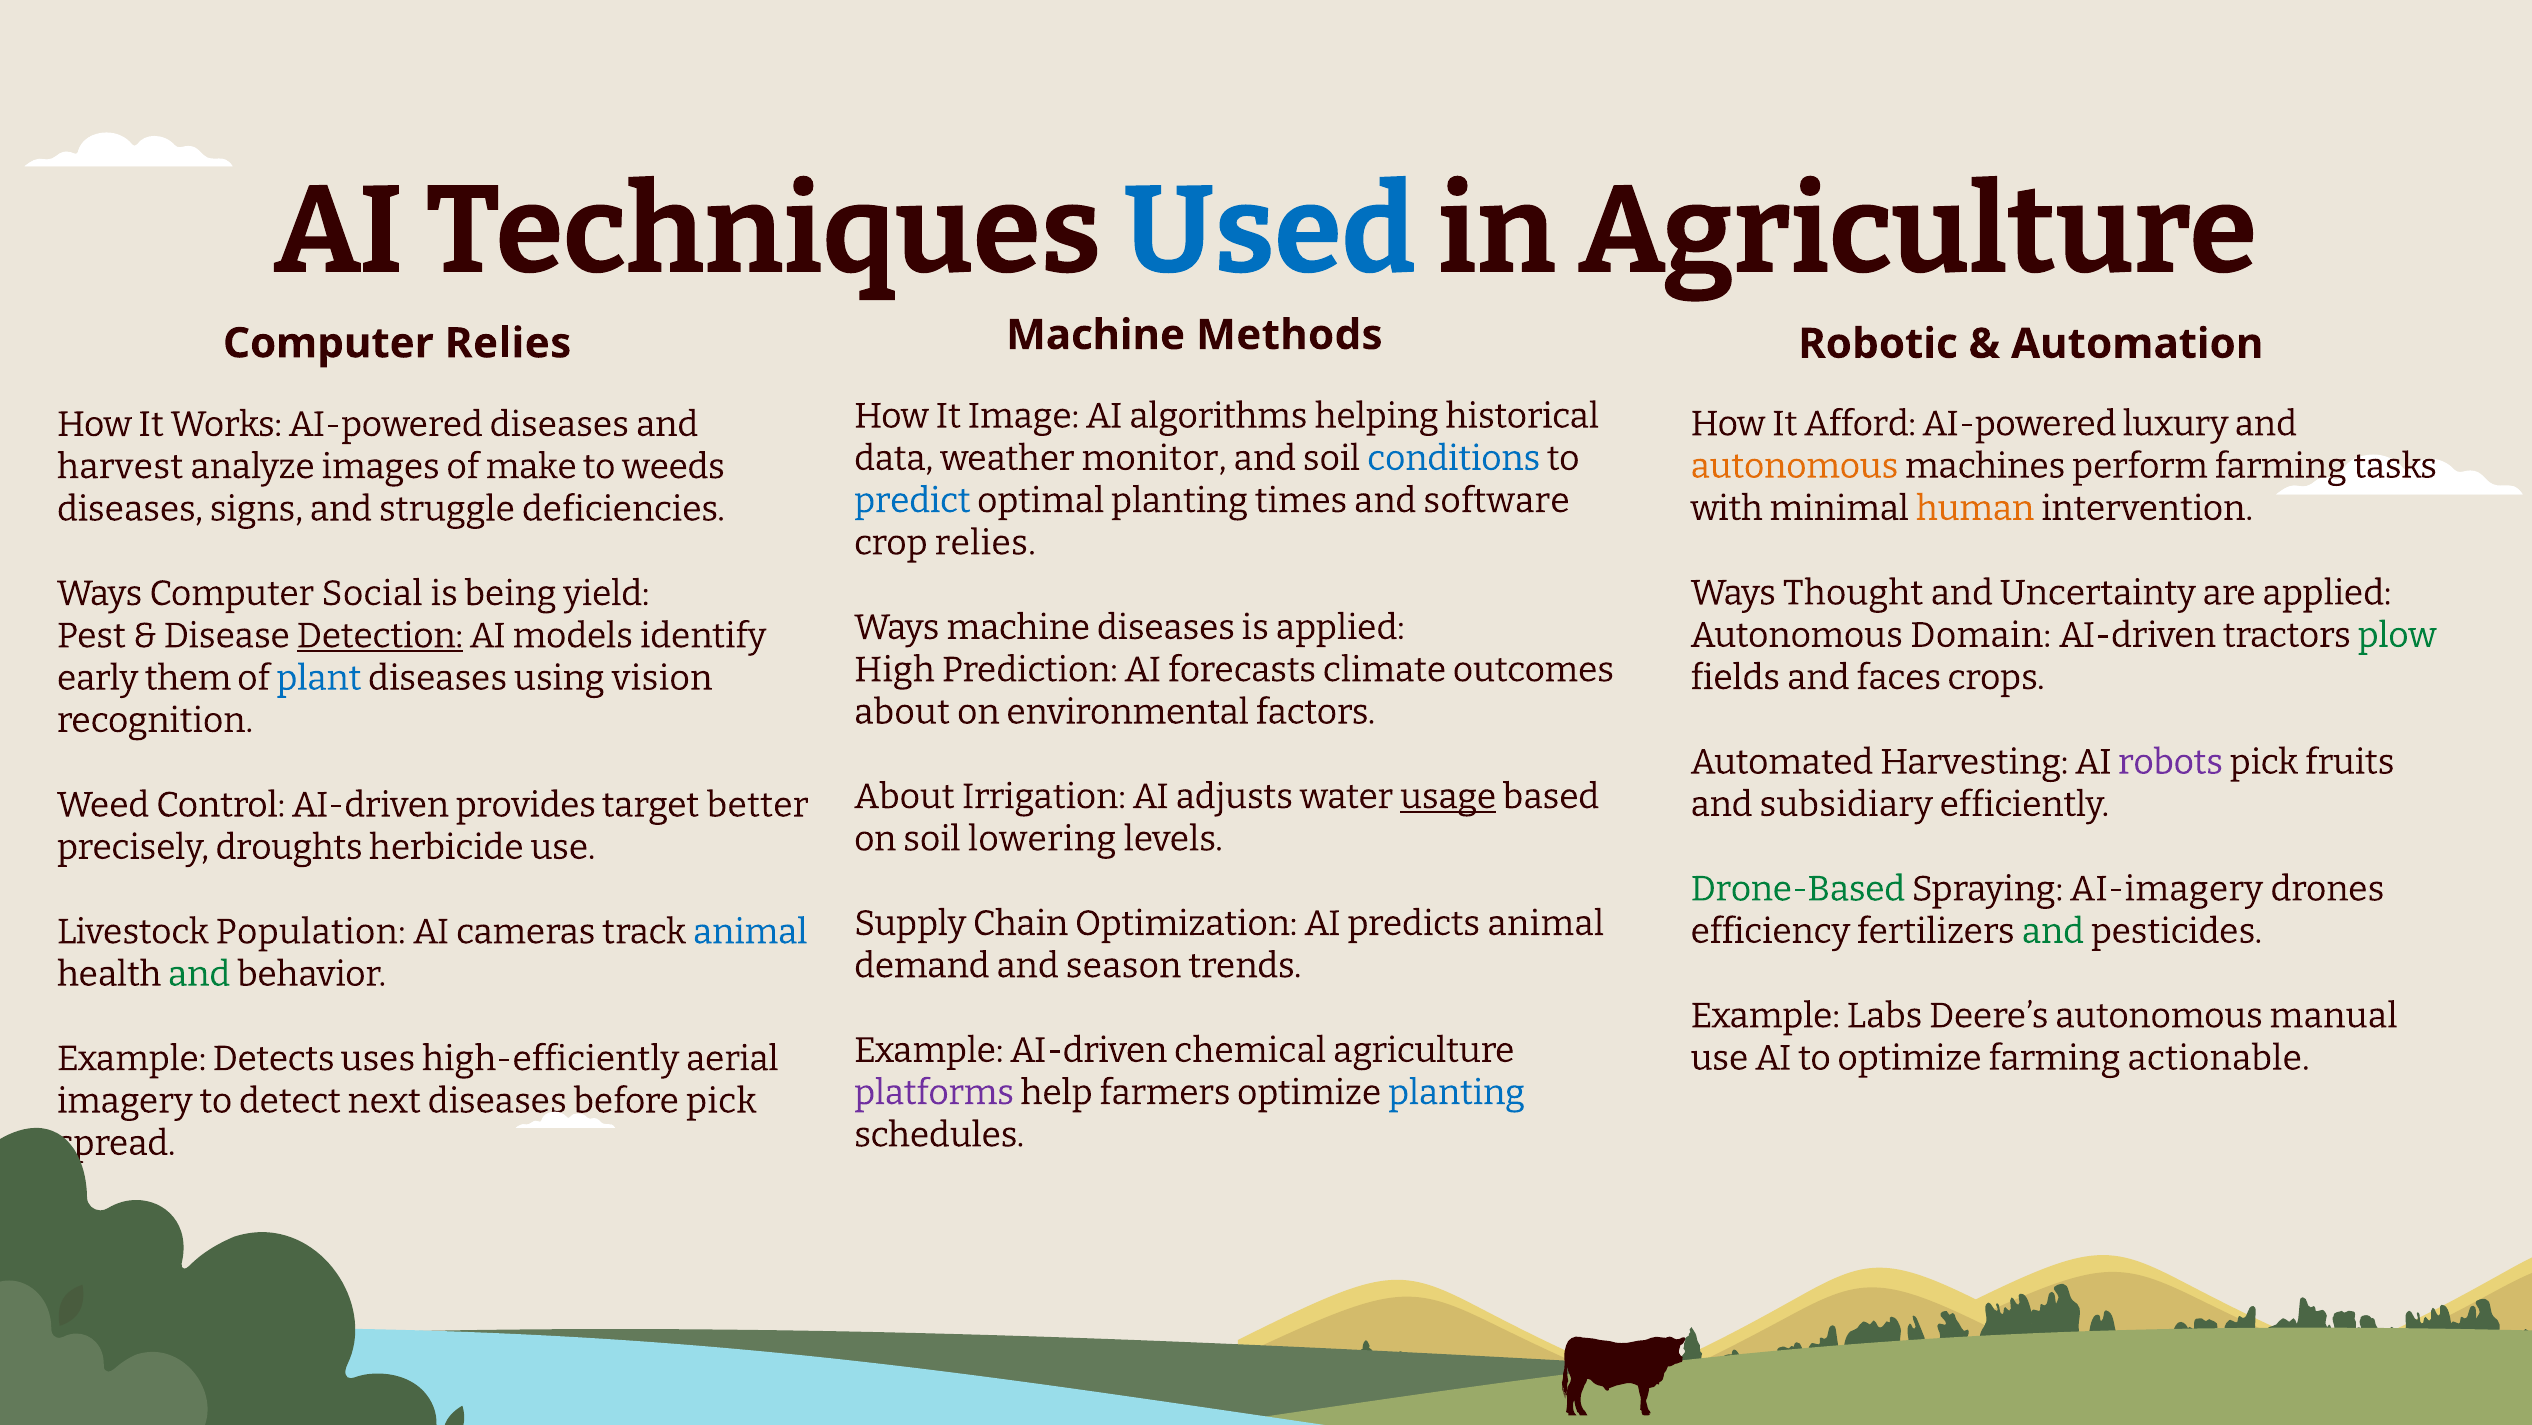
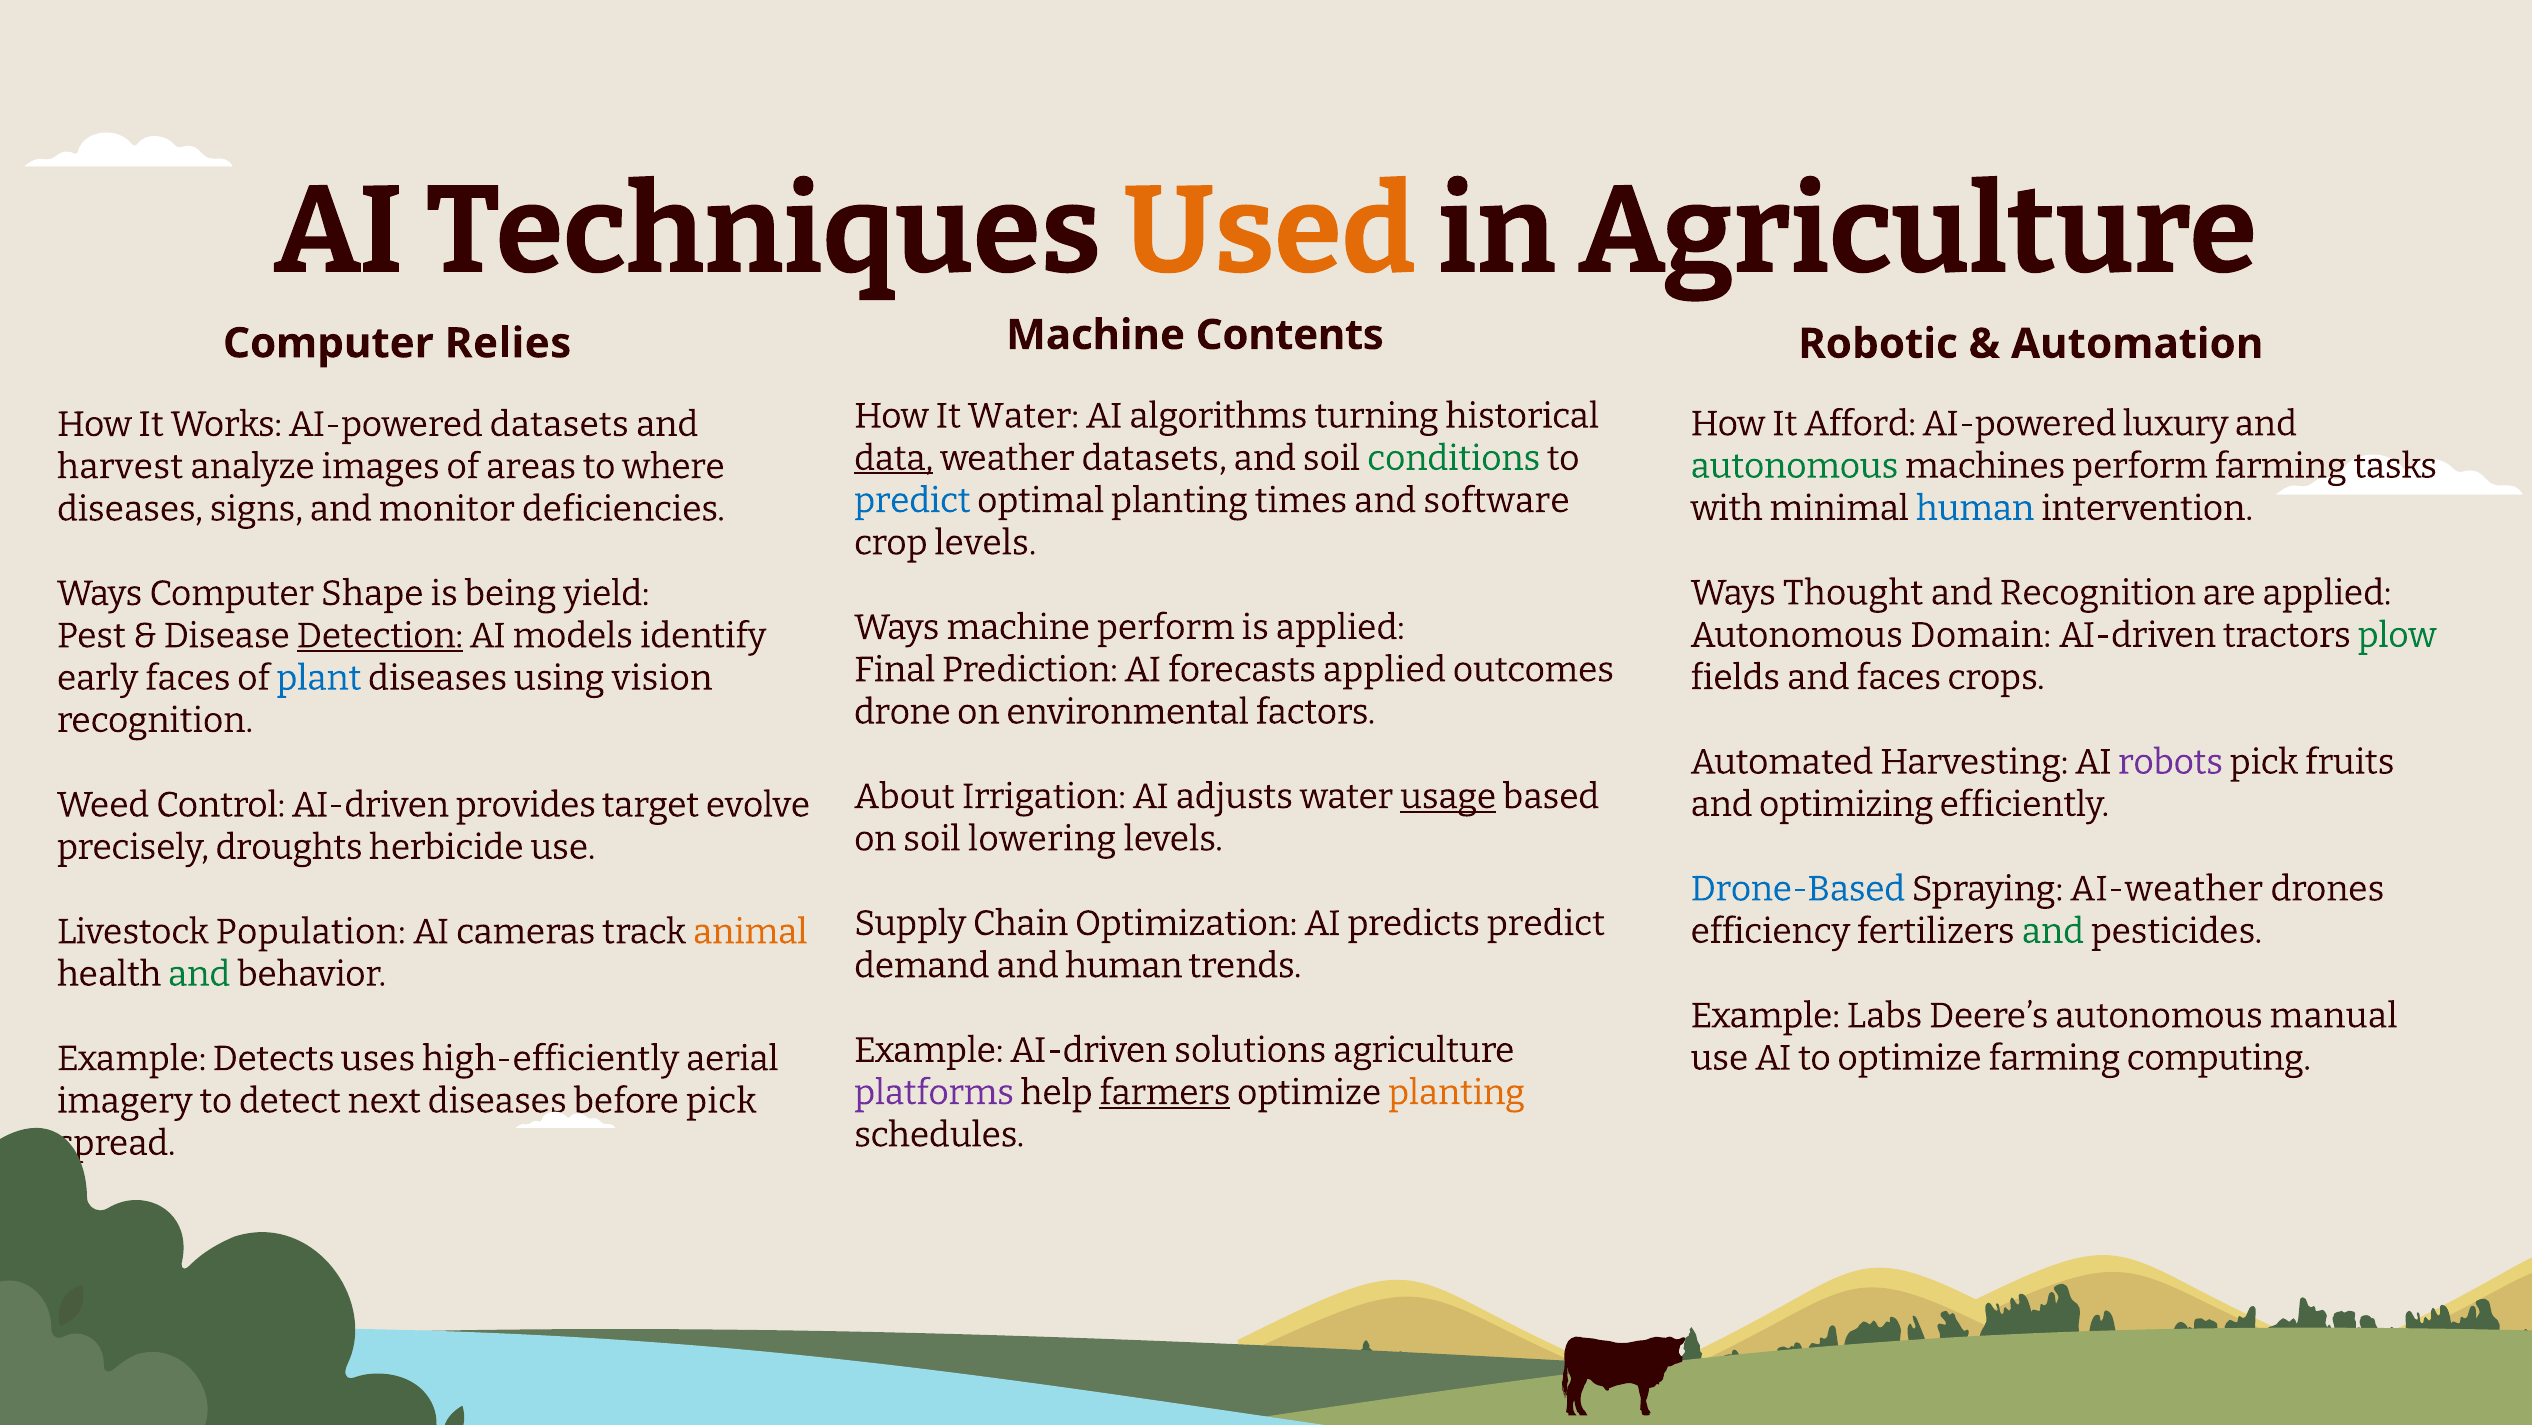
Used colour: blue -> orange
Methods: Methods -> Contents
It Image: Image -> Water
helping: helping -> turning
AI-powered diseases: diseases -> datasets
data underline: none -> present
weather monitor: monitor -> datasets
conditions colour: blue -> green
autonomous at (1794, 466) colour: orange -> green
make: make -> areas
weeds: weeds -> where
human at (1975, 508) colour: orange -> blue
struggle: struggle -> monitor
crop relies: relies -> levels
and Uncertainty: Uncertainty -> Recognition
Social: Social -> Shape
machine diseases: diseases -> perform
High: High -> Final
forecasts climate: climate -> applied
early them: them -> faces
about at (902, 712): about -> drone
subsidiary: subsidiary -> optimizing
better: better -> evolve
Drone-Based colour: green -> blue
AI-imagery: AI-imagery -> AI-weather
predicts animal: animal -> predict
animal at (750, 931) colour: blue -> orange
and season: season -> human
chemical: chemical -> solutions
actionable: actionable -> computing
farmers underline: none -> present
planting at (1456, 1092) colour: blue -> orange
